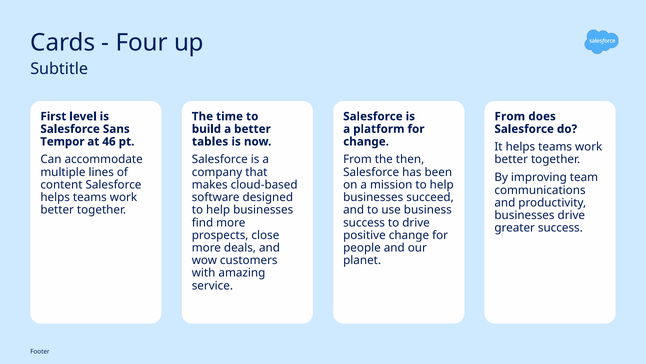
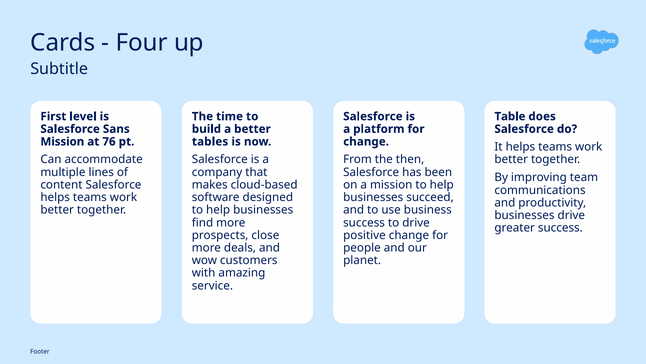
From at (510, 116): From -> Table
Tempor at (62, 141): Tempor -> Mission
46: 46 -> 76
